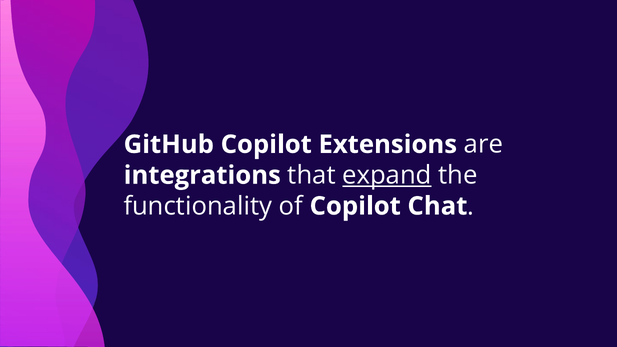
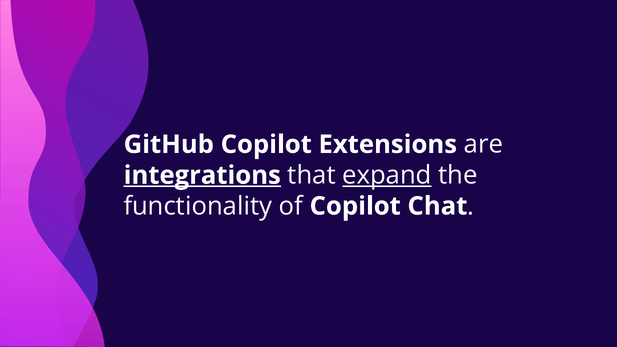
integrations underline: none -> present
